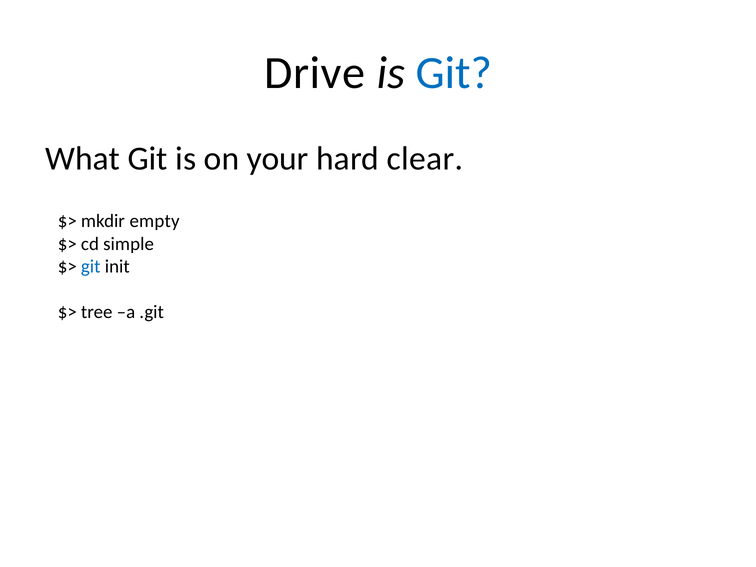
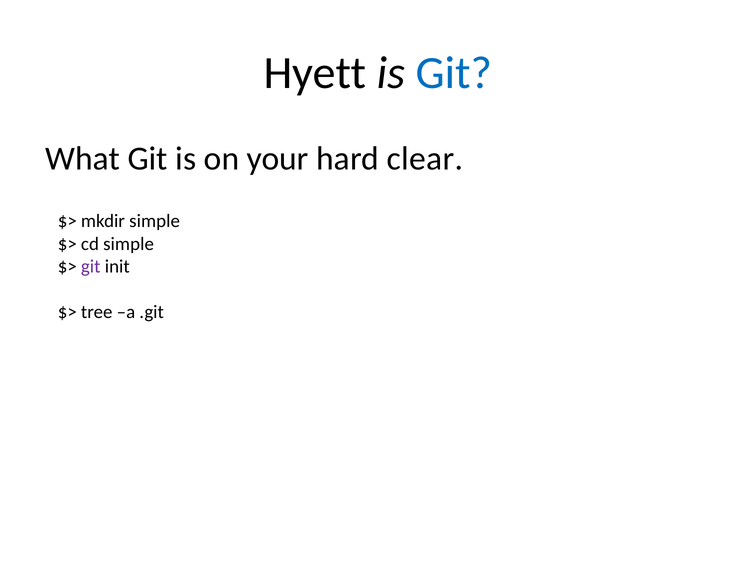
Drive: Drive -> Hyett
mkdir empty: empty -> simple
git at (91, 266) colour: blue -> purple
